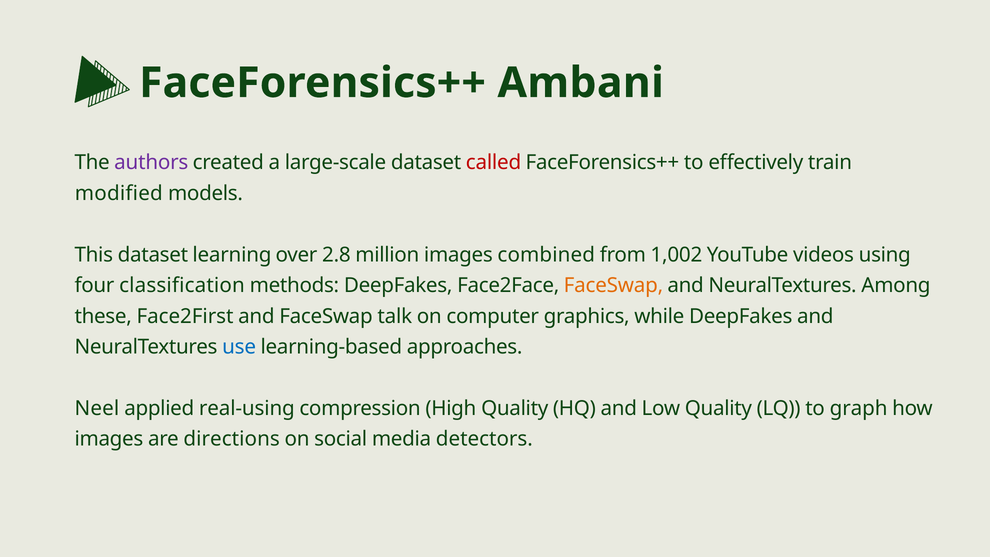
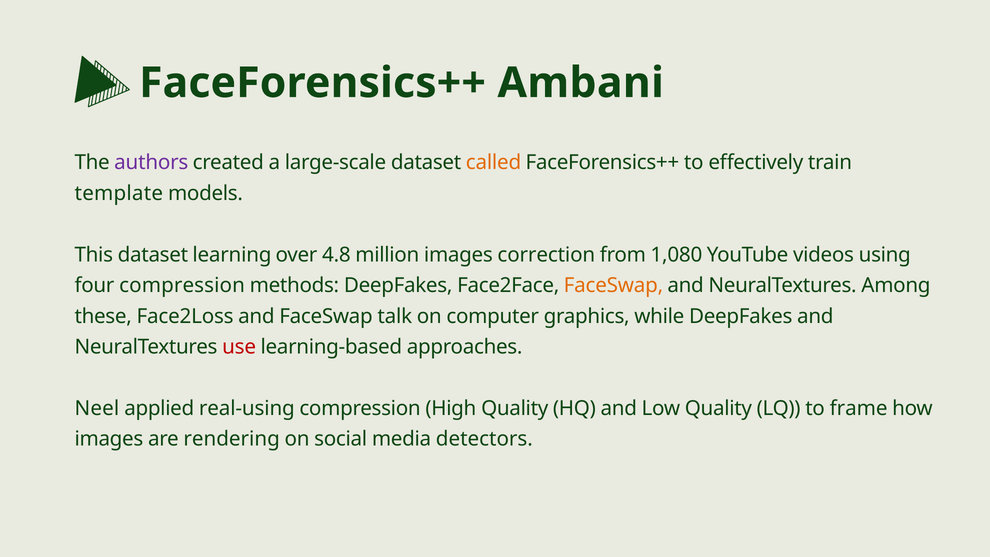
called colour: red -> orange
modified: modified -> template
2.8: 2.8 -> 4.8
combined: combined -> correction
1,002: 1,002 -> 1,080
four classification: classification -> compression
Face2First: Face2First -> Face2Loss
use colour: blue -> red
graph: graph -> frame
directions: directions -> rendering
